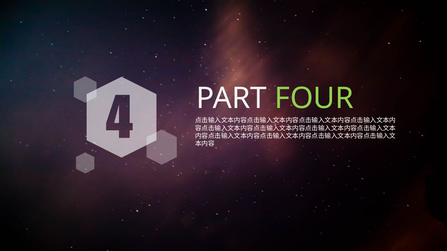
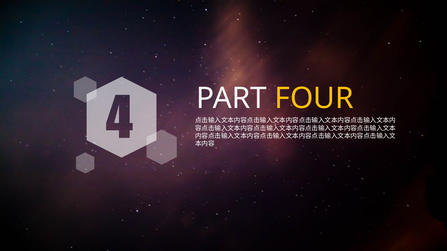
FOUR colour: light green -> yellow
